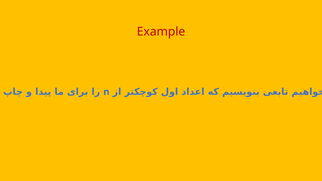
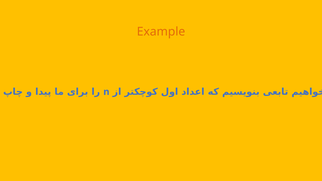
Example colour: red -> orange
